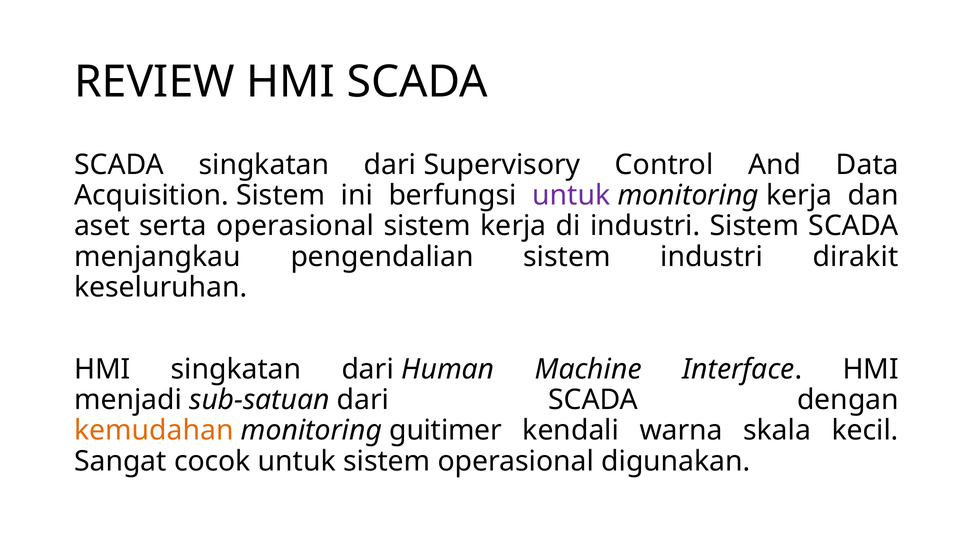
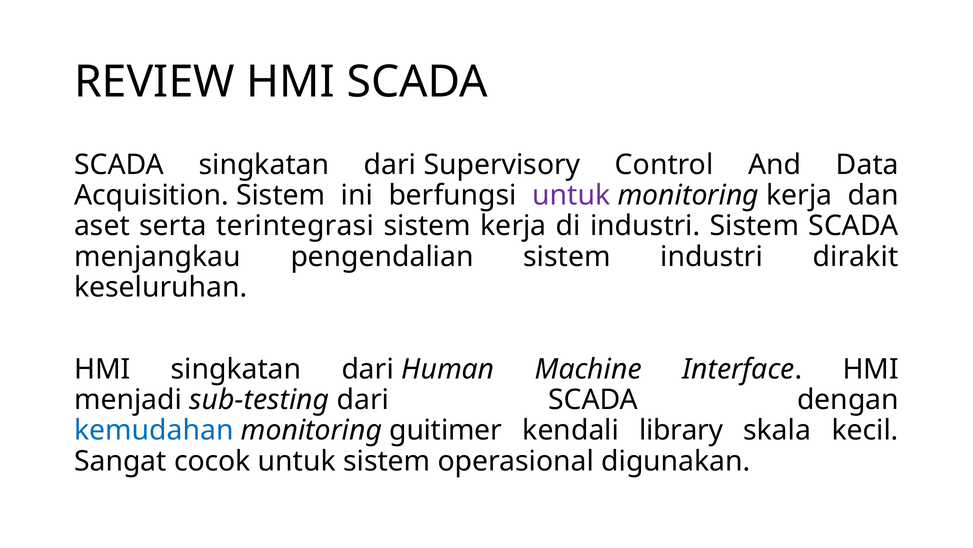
serta operasional: operasional -> terintegrasi
sub-satuan: sub-satuan -> sub-testing
kemudahan colour: orange -> blue
warna: warna -> library
